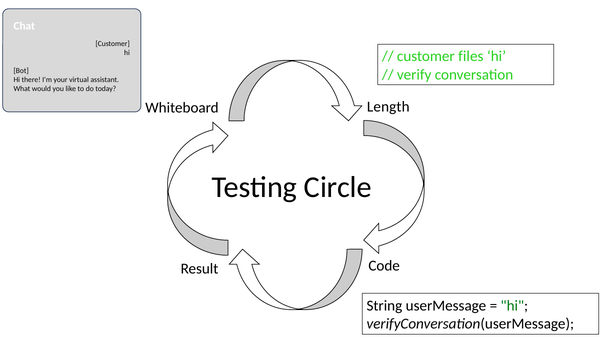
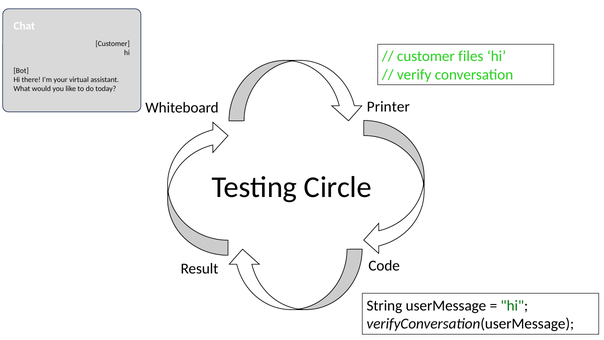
Length: Length -> Printer
